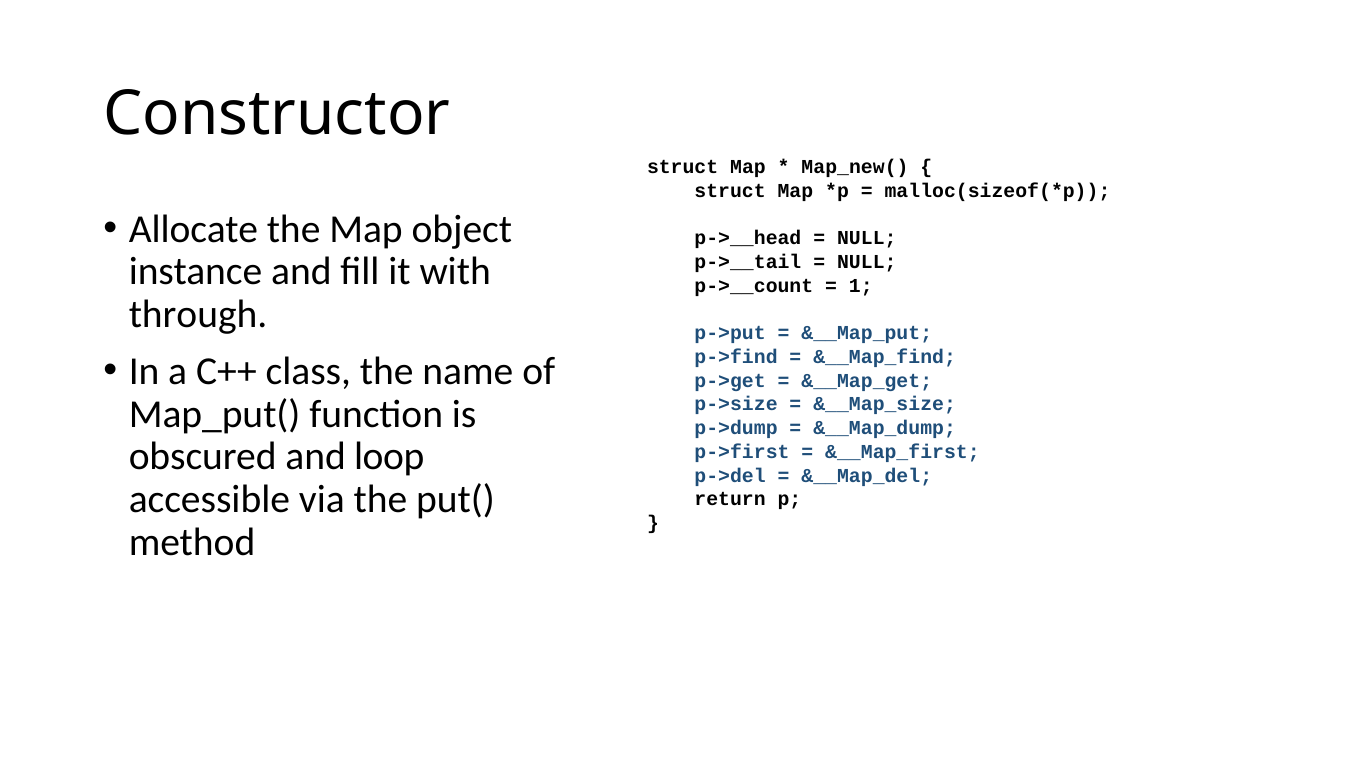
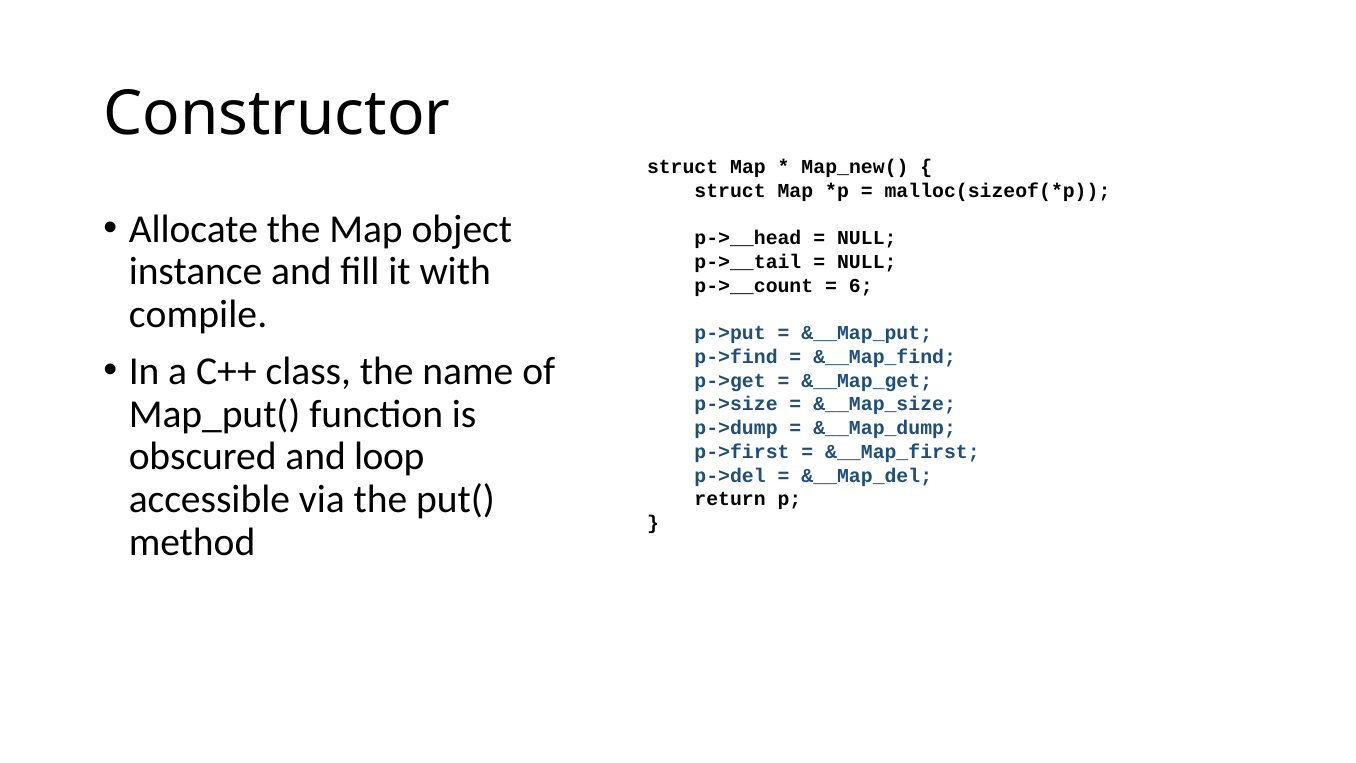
1: 1 -> 6
through: through -> compile
